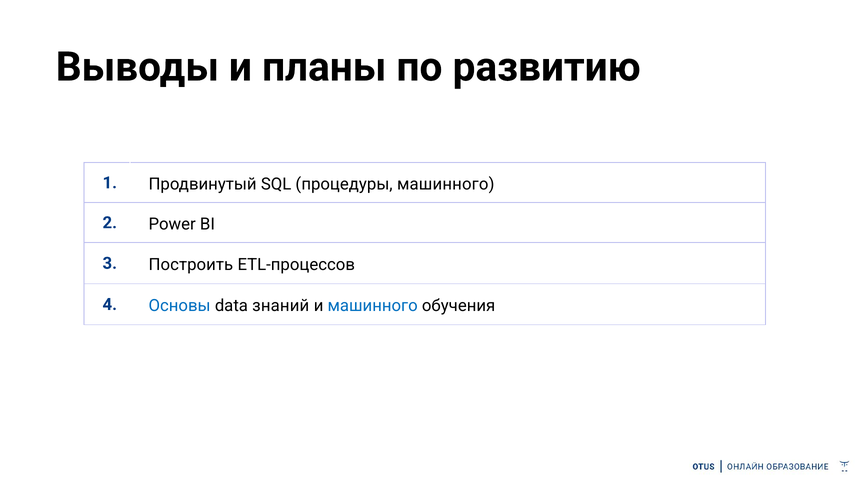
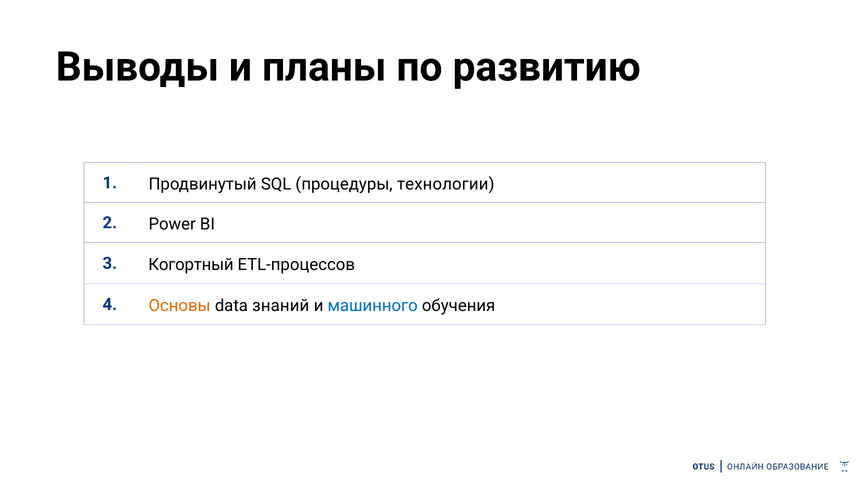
процедуры машинного: машинного -> технологии
Построить: Построить -> Когортный
Основы colour: blue -> orange
